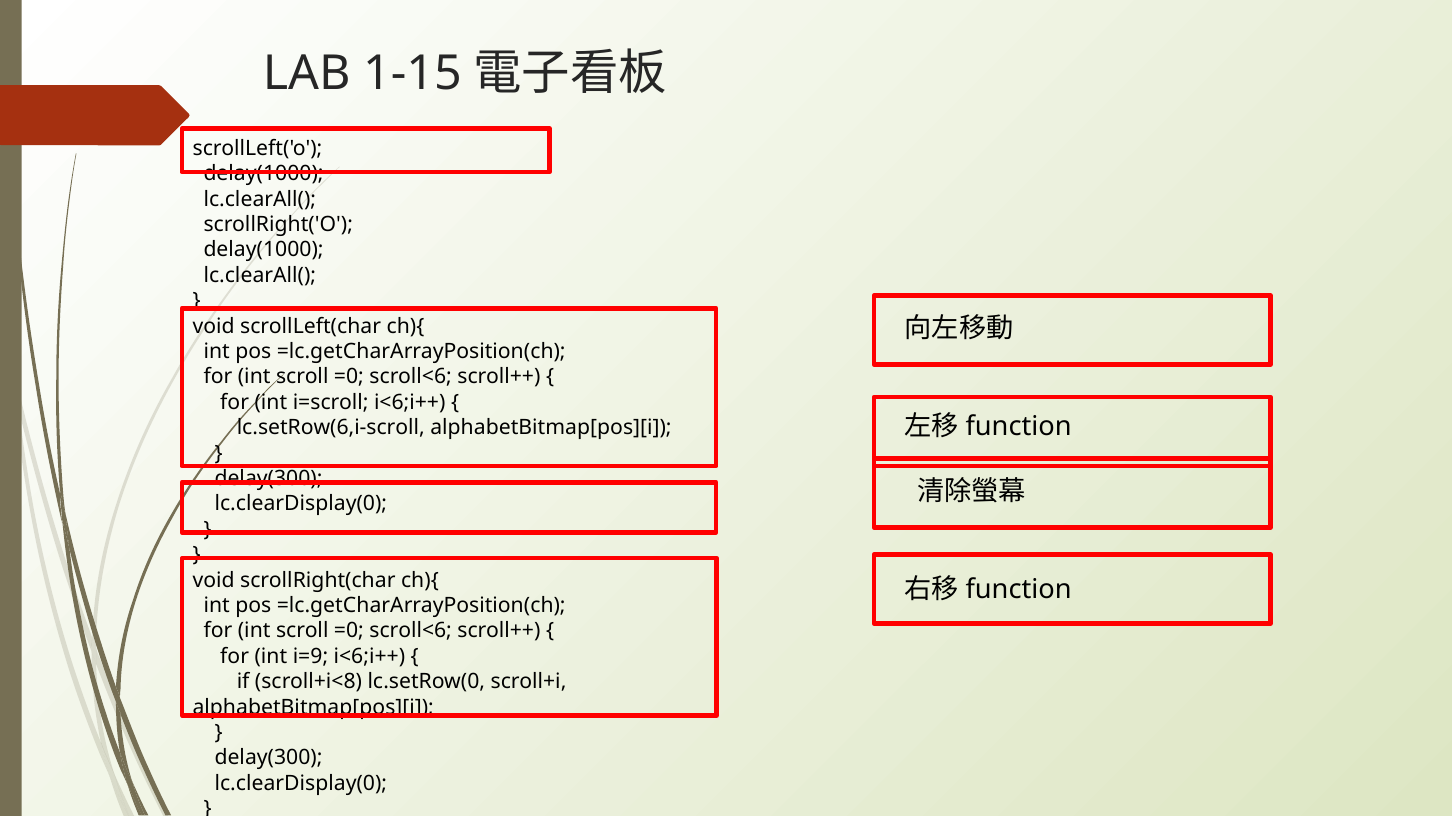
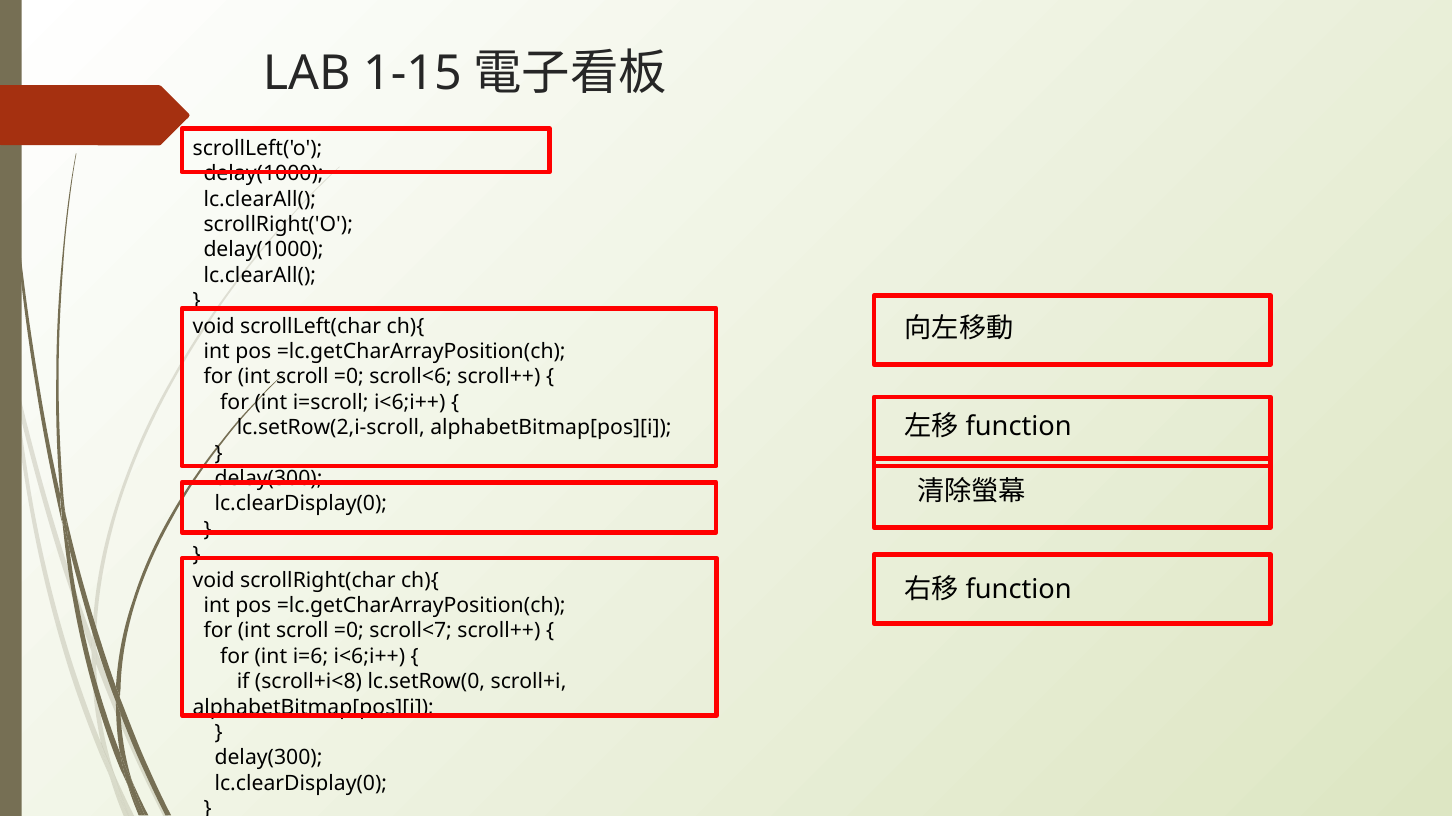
lc.setRow(6,i-scroll: lc.setRow(6,i-scroll -> lc.setRow(2,i-scroll
scroll<6 at (411, 631): scroll<6 -> scroll<7
i=9: i=9 -> i=6
